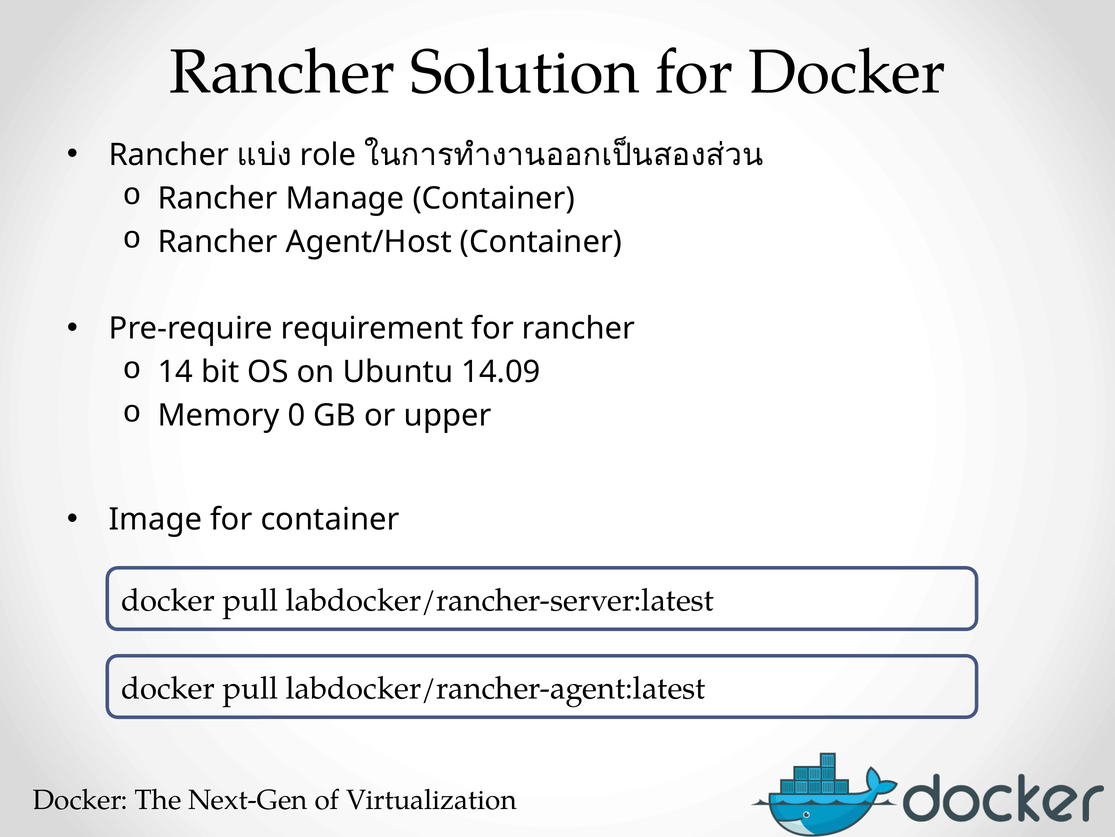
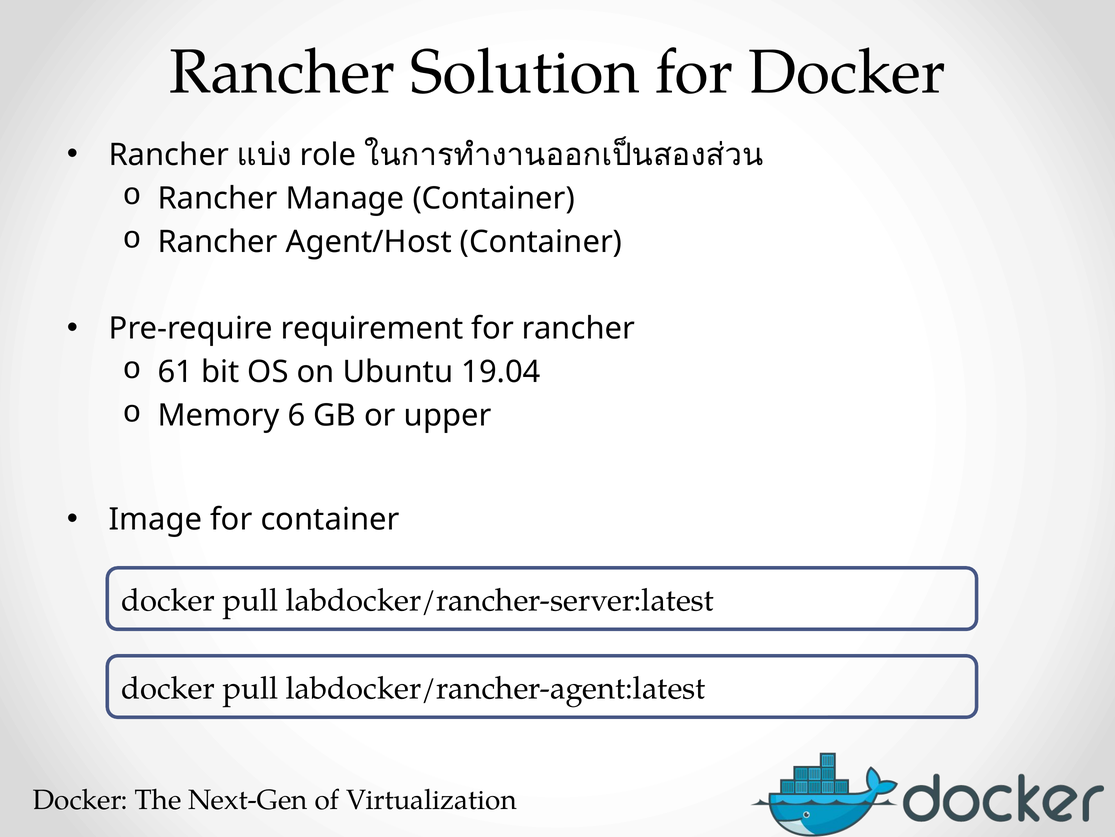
14: 14 -> 61
14.09: 14.09 -> 19.04
0: 0 -> 6
